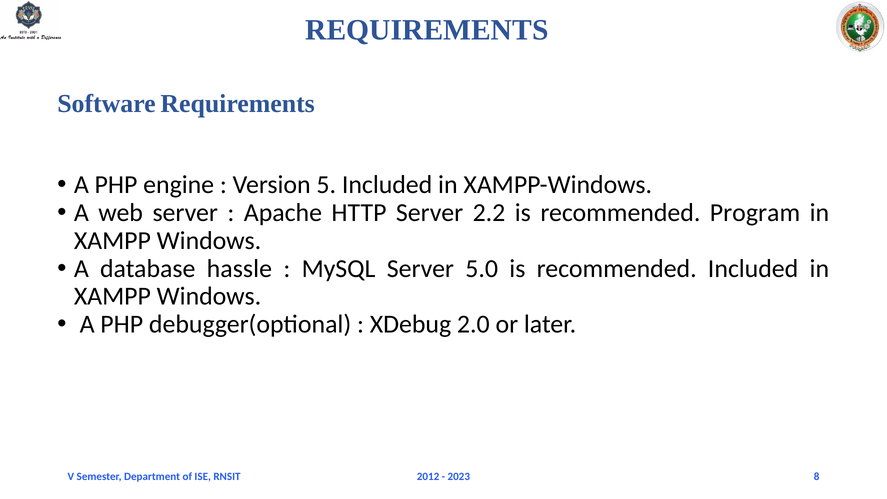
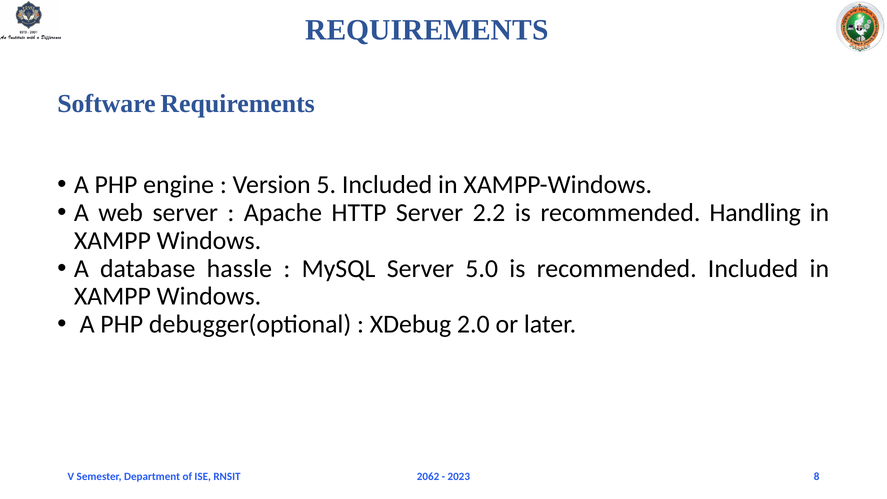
Program: Program -> Handling
2012: 2012 -> 2062
